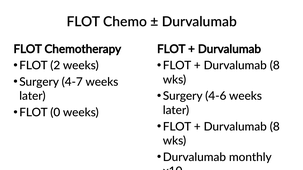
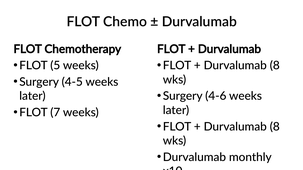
2: 2 -> 5
4-7: 4-7 -> 4-5
0: 0 -> 7
